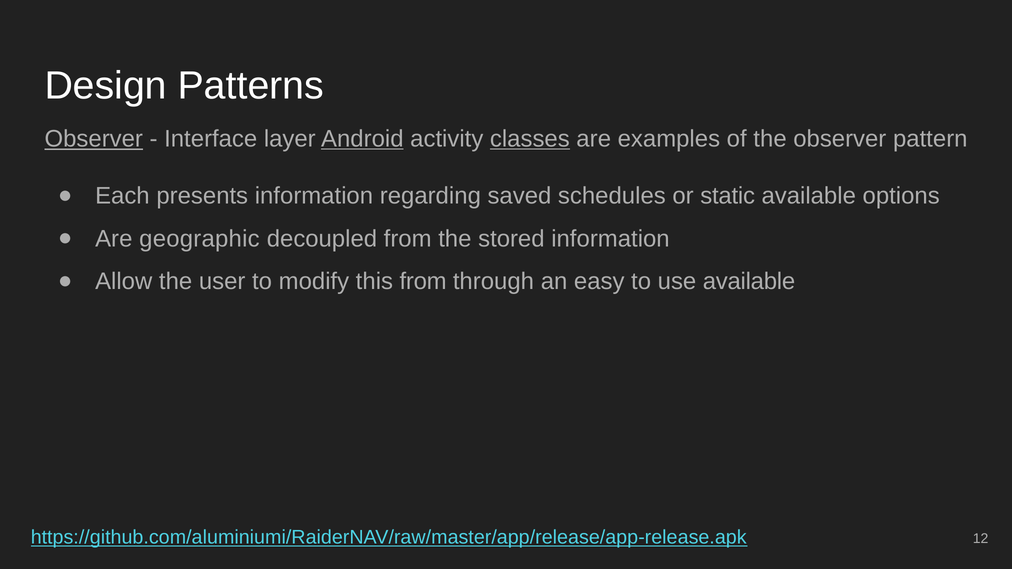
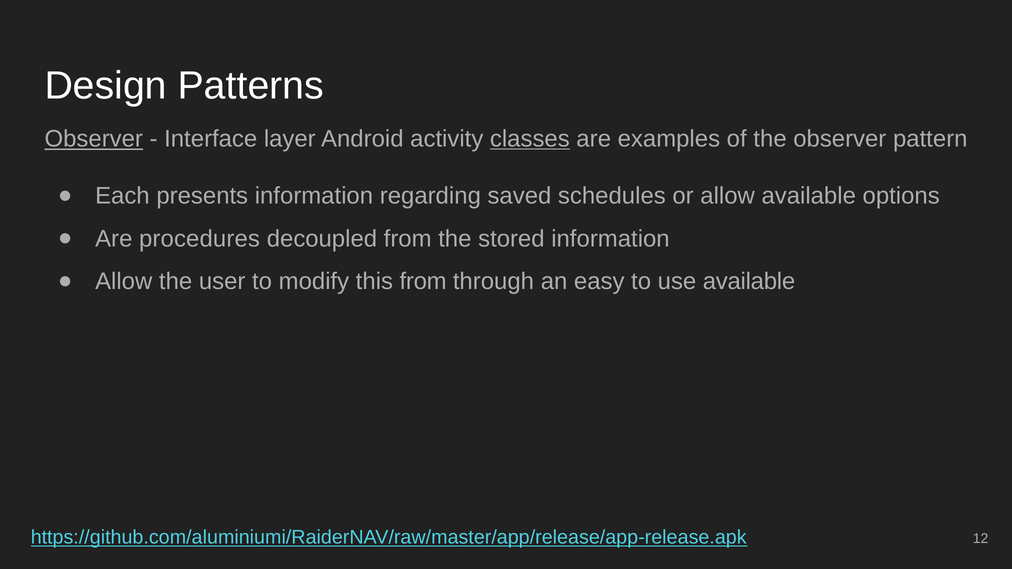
Android underline: present -> none
or static: static -> allow
geographic: geographic -> procedures
